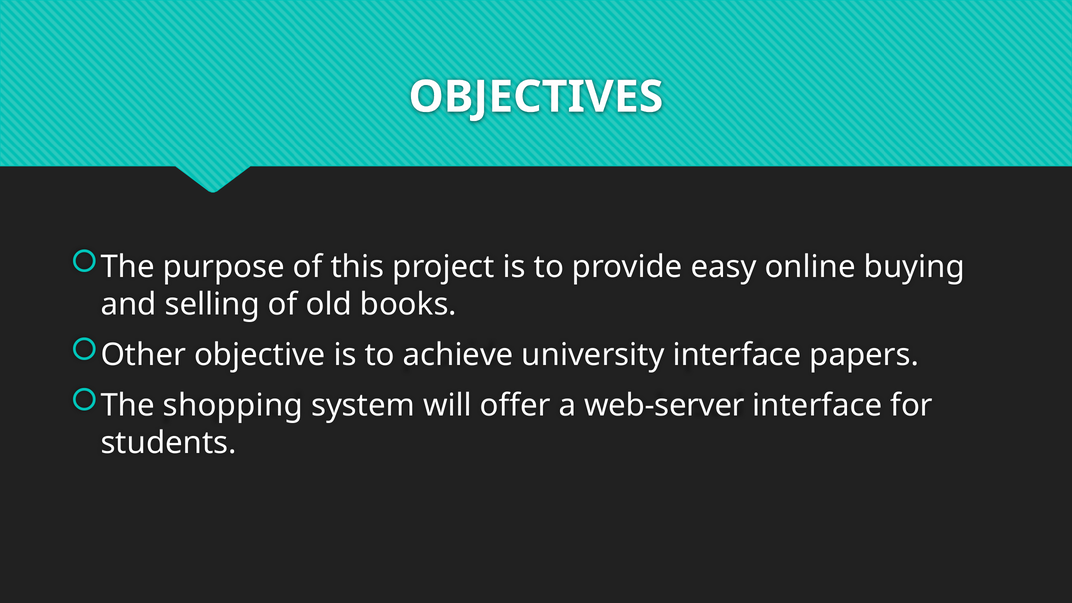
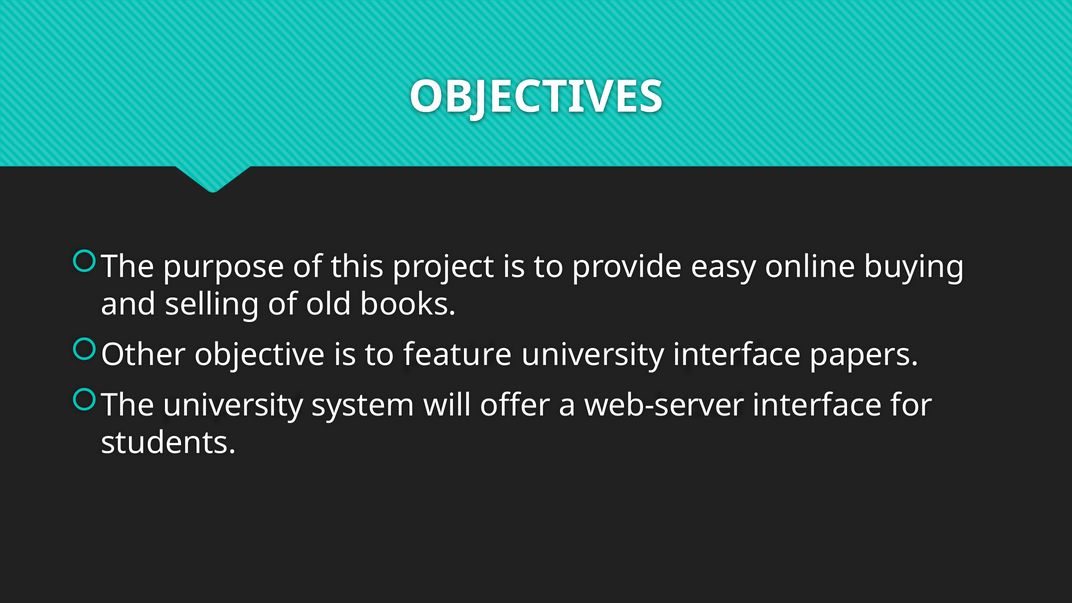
achieve: achieve -> feature
The shopping: shopping -> university
